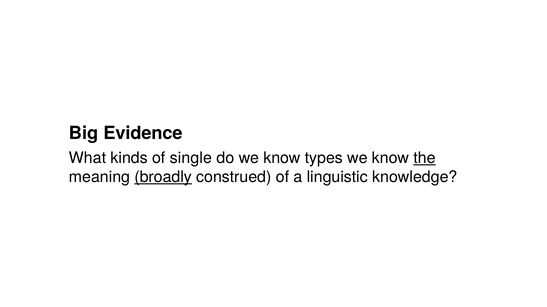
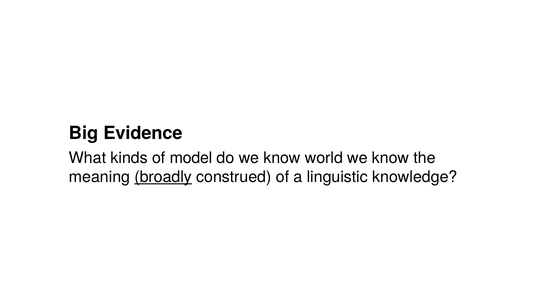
single: single -> model
types: types -> world
the underline: present -> none
